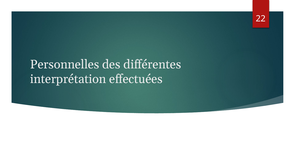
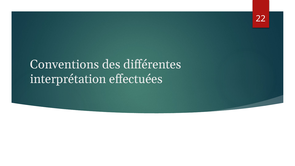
Personnelles: Personnelles -> Conventions
